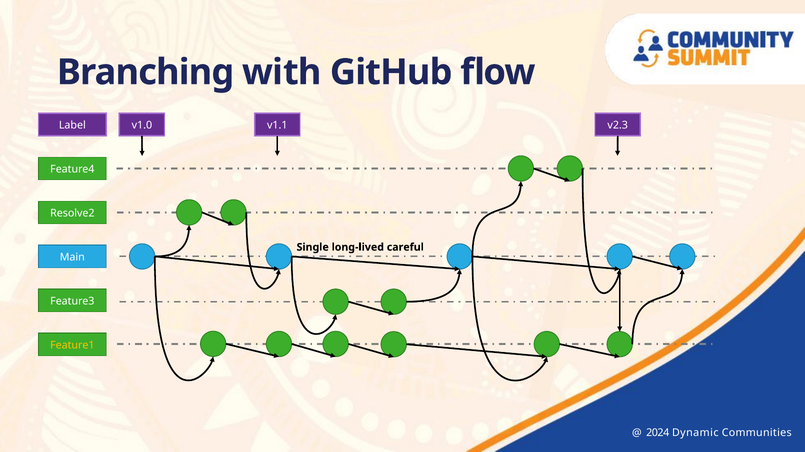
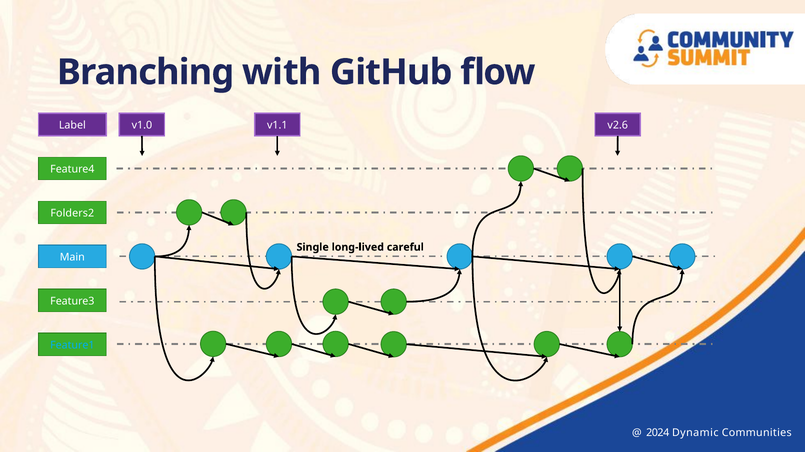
v2.3: v2.3 -> v2.6
Resolve2: Resolve2 -> Folders2
Feature1 colour: yellow -> light blue
